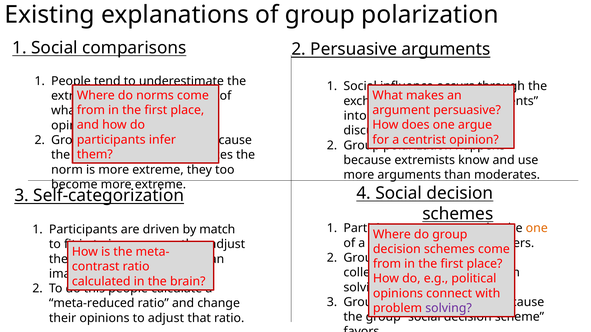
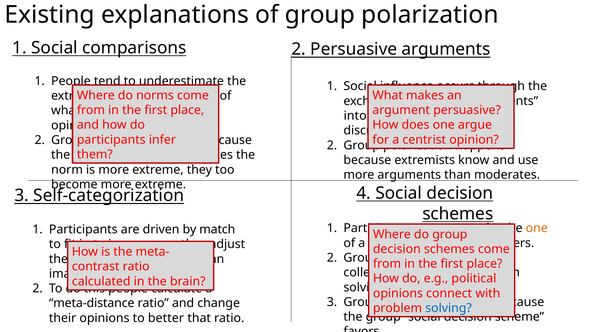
meta-reduced: meta-reduced -> meta-distance
solving at (449, 309) colour: purple -> blue
to adjust: adjust -> better
